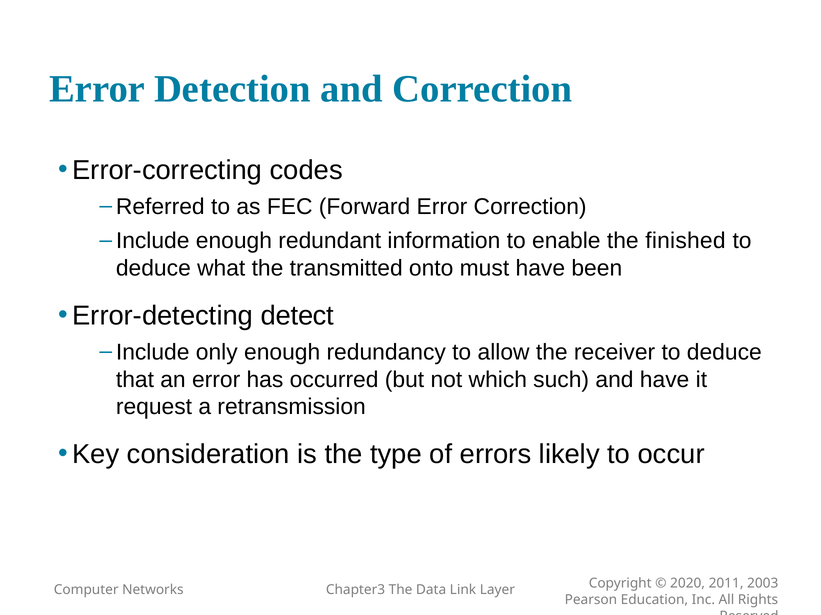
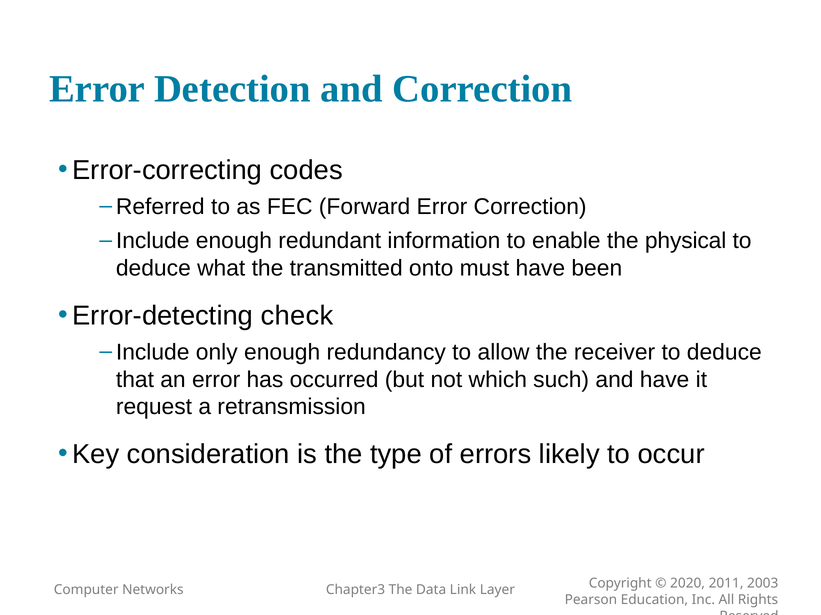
finished: finished -> physical
detect: detect -> check
